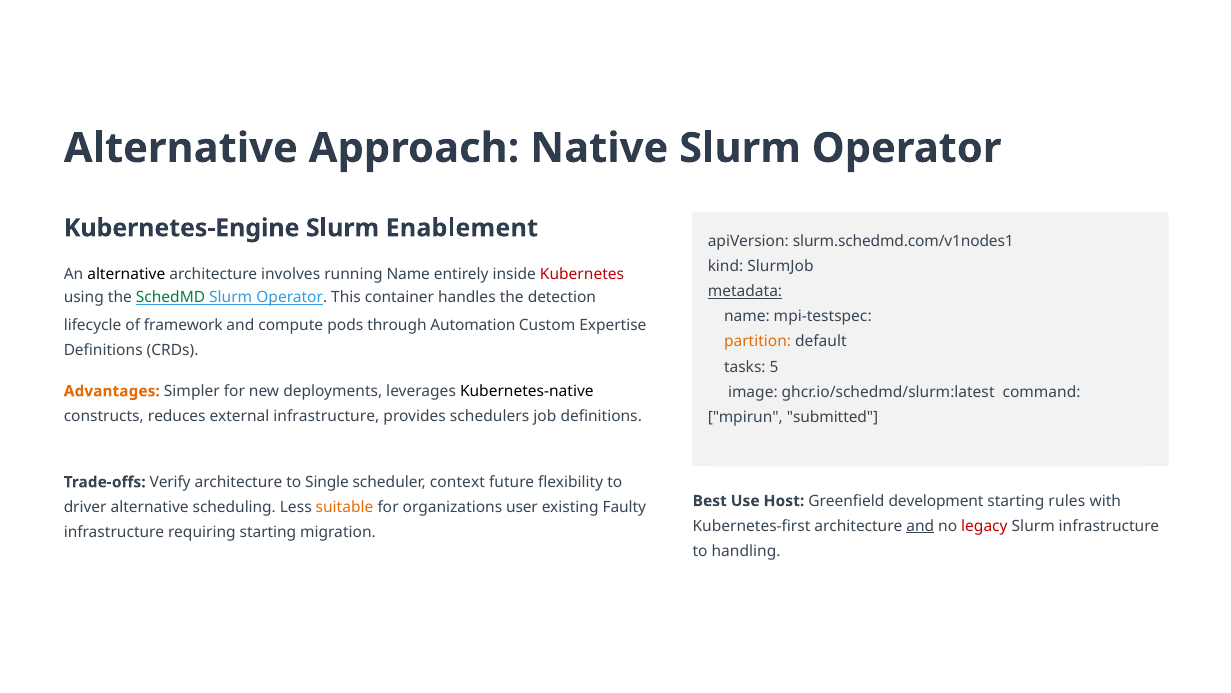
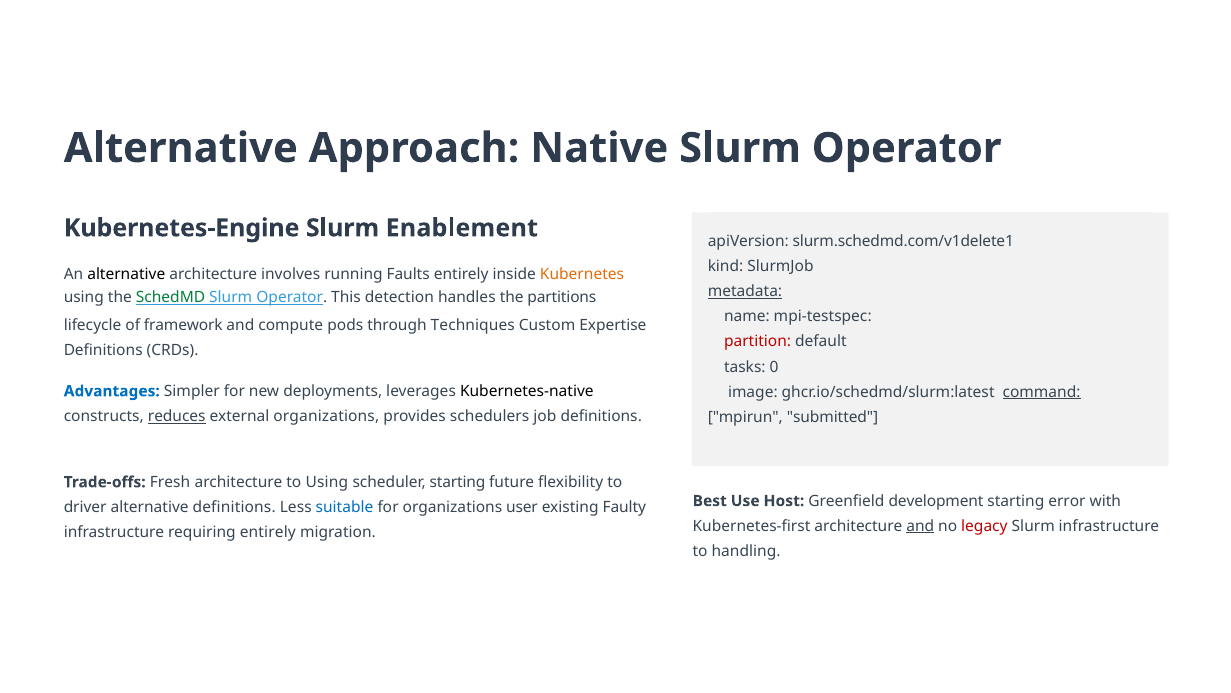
slurm.schedmd.com/v1nodes1: slurm.schedmd.com/v1nodes1 -> slurm.schedmd.com/v1delete1
running Name: Name -> Faults
Kubernetes colour: red -> orange
container: container -> detection
detection: detection -> partitions
Automation: Automation -> Techniques
partition colour: orange -> red
5: 5 -> 0
command underline: none -> present
Advantages colour: orange -> blue
reduces underline: none -> present
external infrastructure: infrastructure -> organizations
Verify: Verify -> Fresh
to Single: Single -> Using
scheduler context: context -> starting
rules: rules -> error
alternative scheduling: scheduling -> definitions
suitable colour: orange -> blue
requiring starting: starting -> entirely
